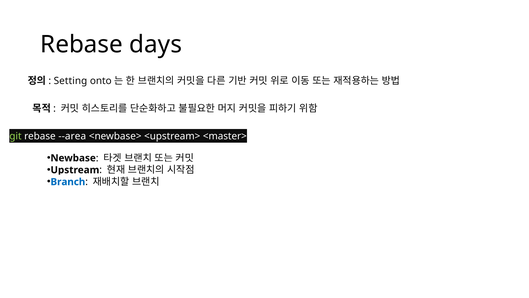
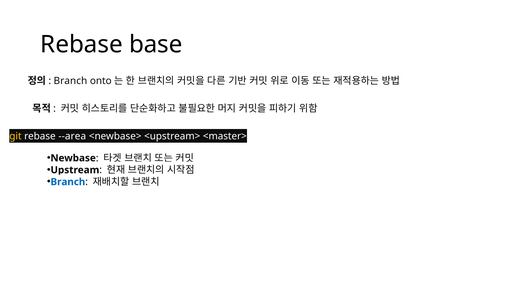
days: days -> base
Setting at (70, 81): Setting -> Branch
git colour: light green -> yellow
